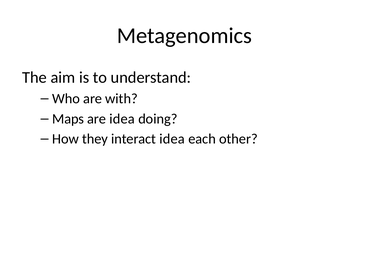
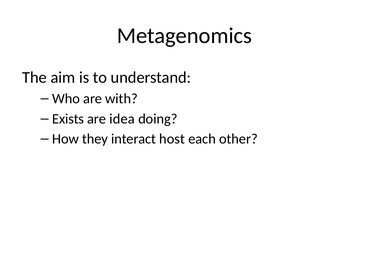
Maps: Maps -> Exists
interact idea: idea -> host
